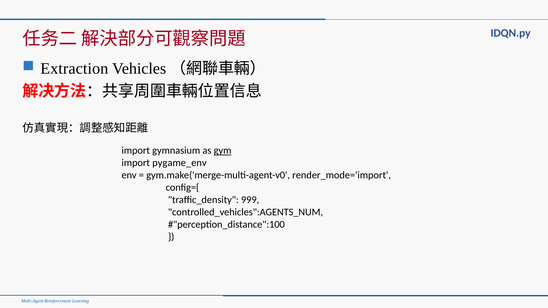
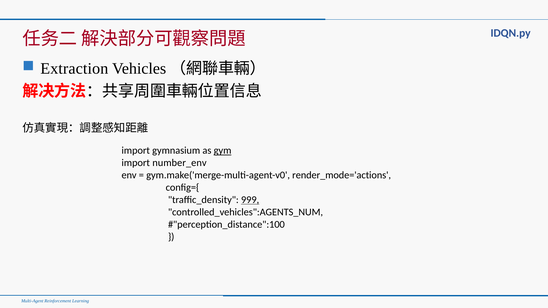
pygame_env: pygame_env -> number_env
render_mode='import: render_mode='import -> render_mode='actions
999 underline: none -> present
